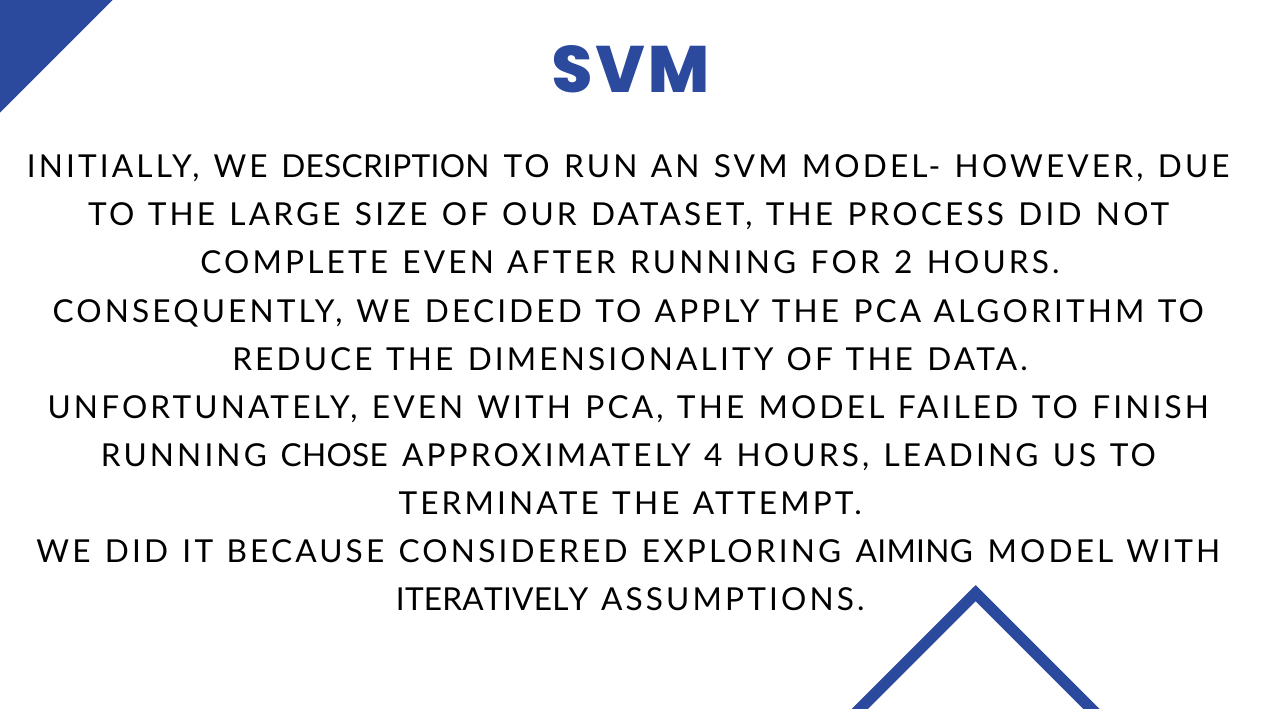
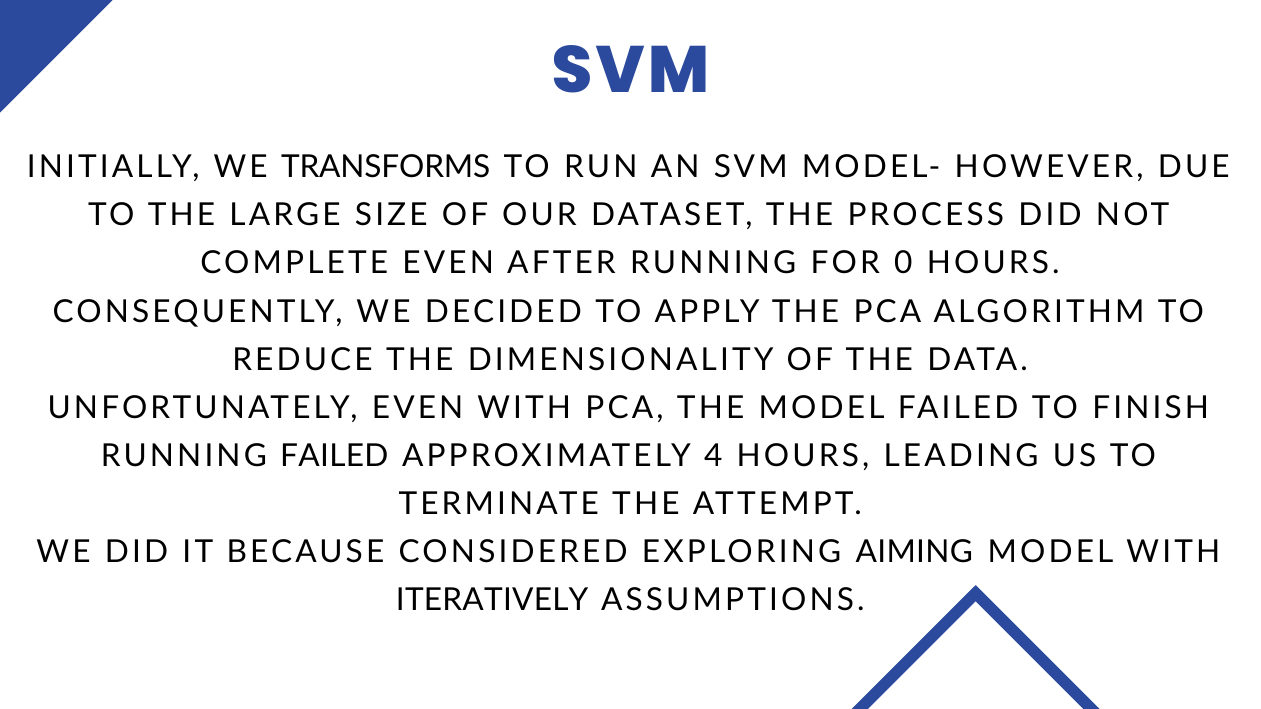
DESCRIPTION: DESCRIPTION -> TRANSFORMS
2: 2 -> 0
RUNNING CHOSE: CHOSE -> FAILED
